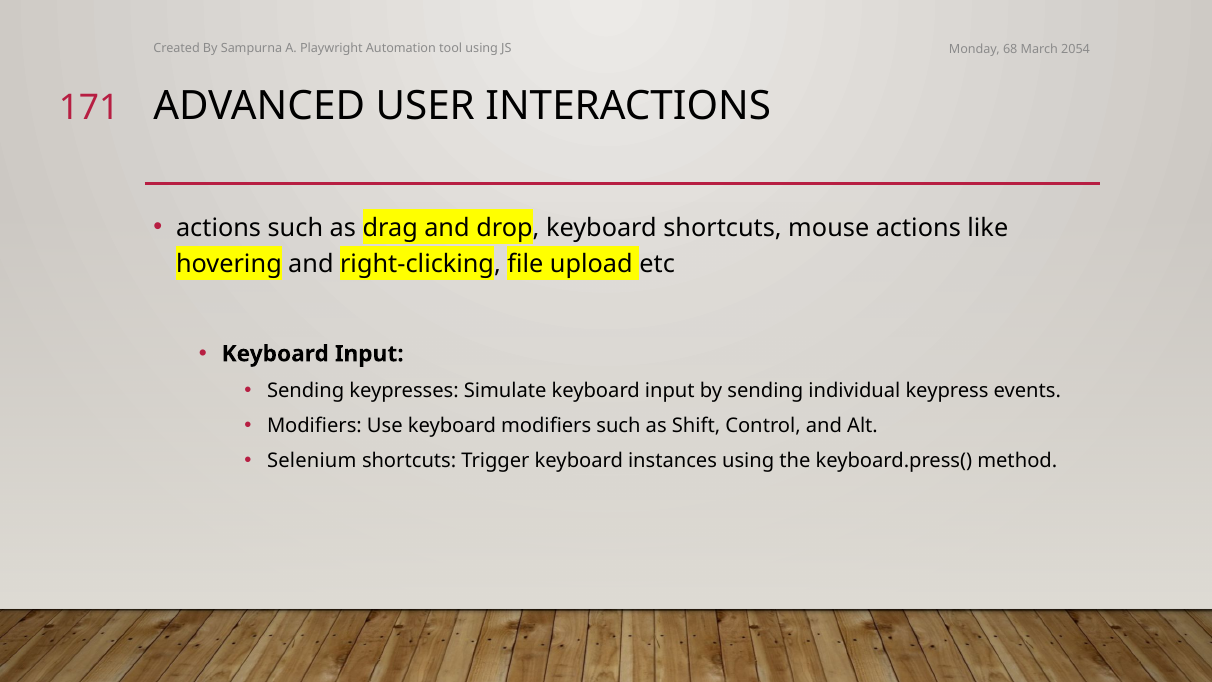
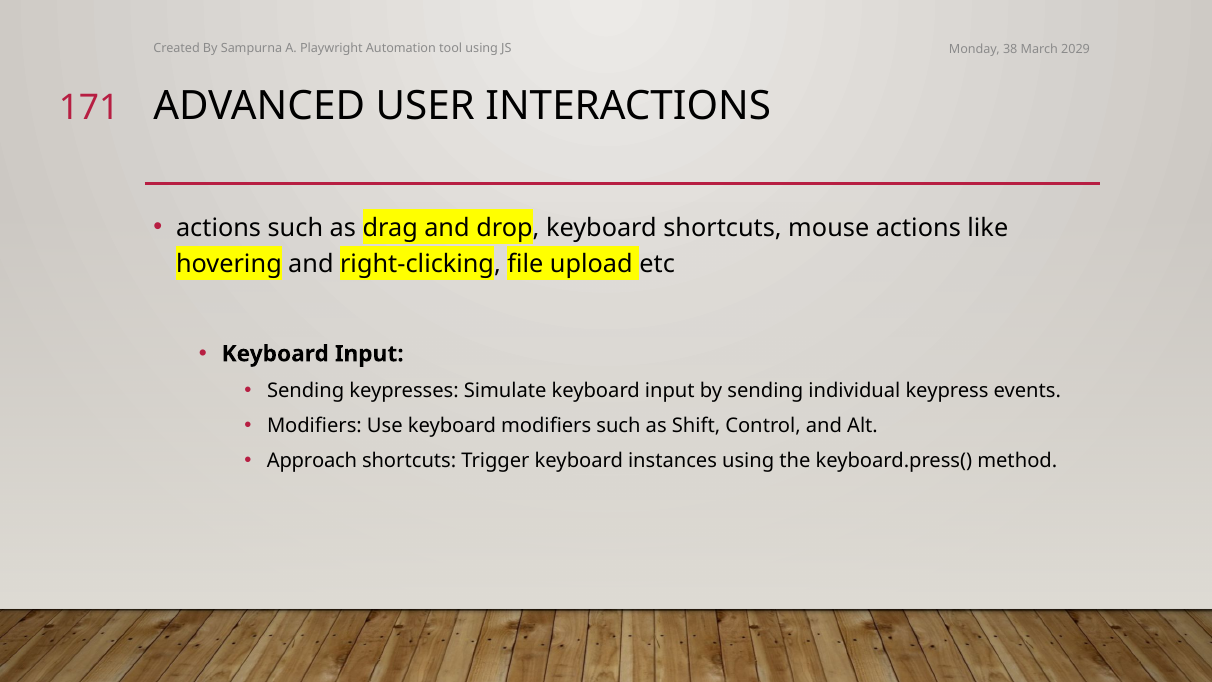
68: 68 -> 38
2054: 2054 -> 2029
Selenium: Selenium -> Approach
